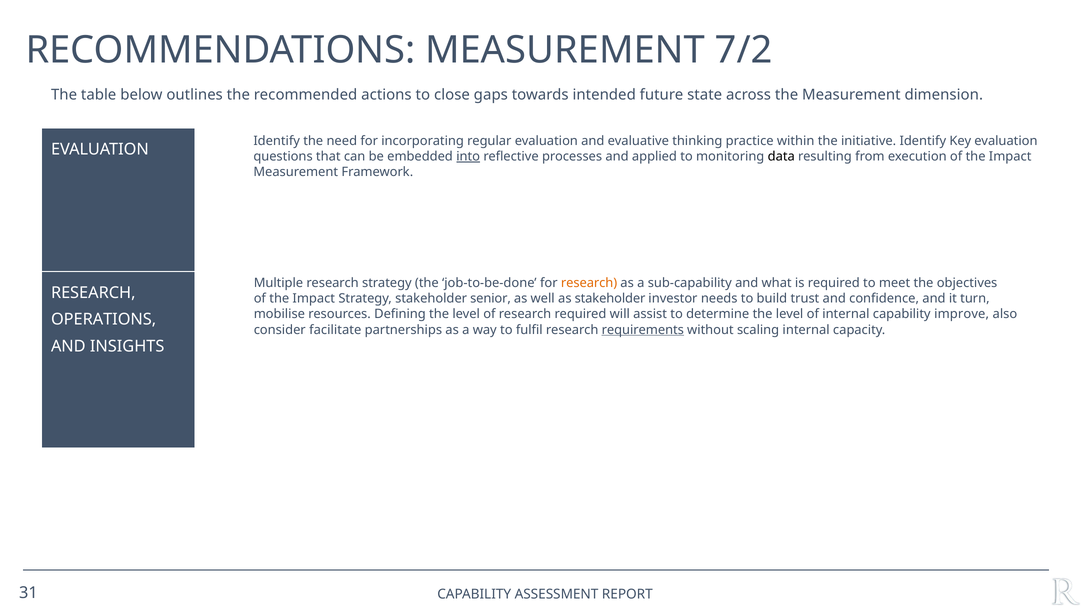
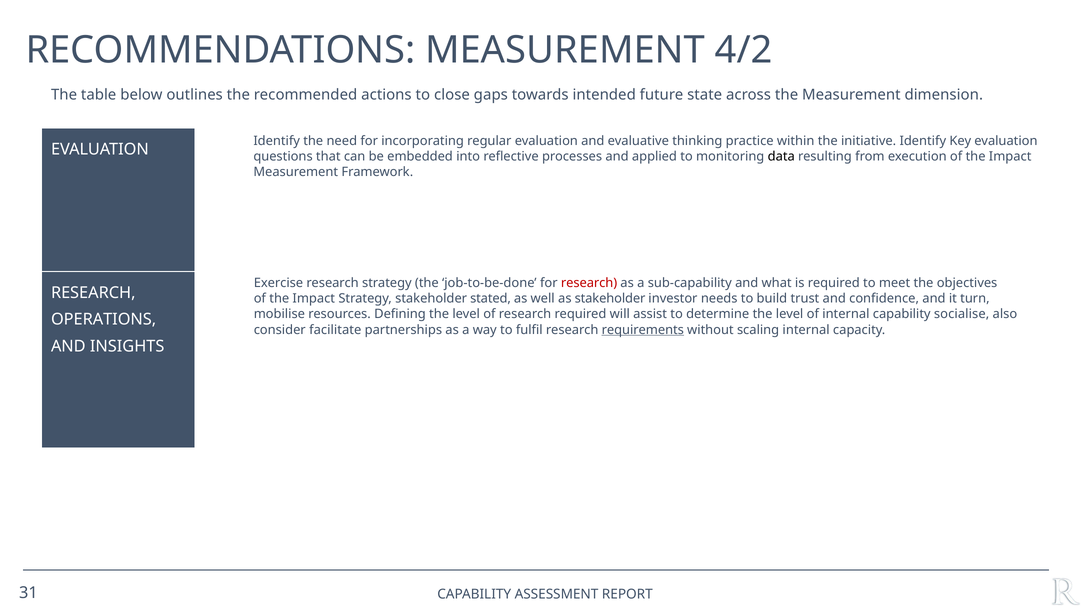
7/2: 7/2 -> 4/2
into underline: present -> none
Multiple: Multiple -> Exercise
research at (589, 283) colour: orange -> red
senior: senior -> stated
improve: improve -> socialise
